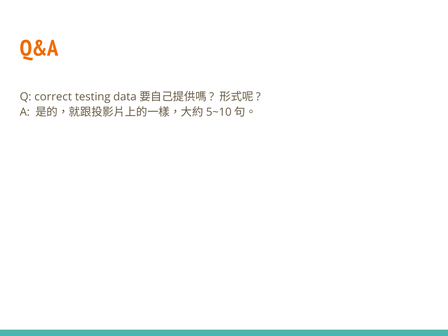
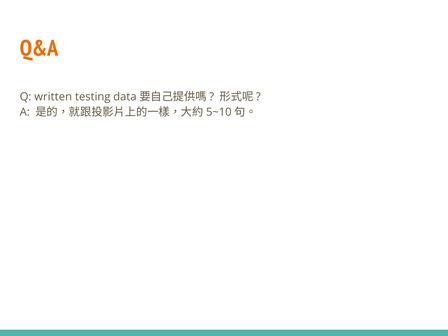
correct: correct -> written
